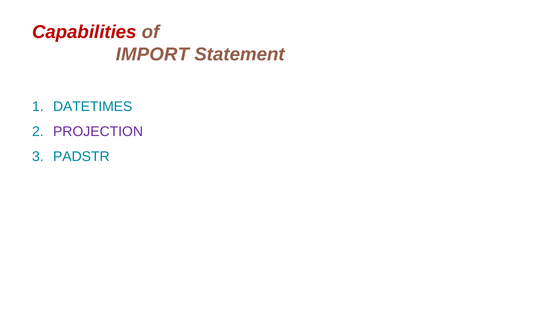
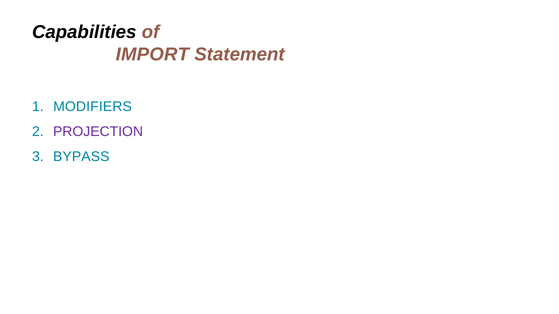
Capabilities colour: red -> black
DATETIMES: DATETIMES -> MODIFIERS
PADSTR: PADSTR -> BYPASS
